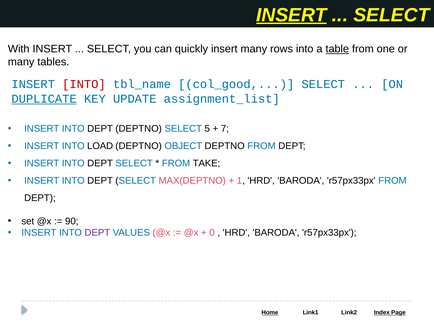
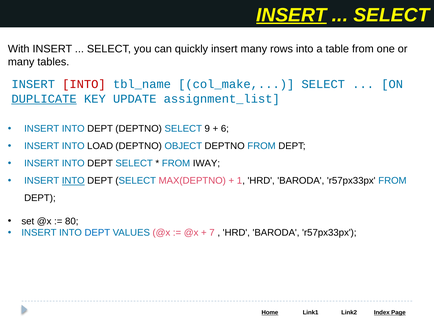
table underline: present -> none
col_good: col_good -> col_make
5: 5 -> 9
7: 7 -> 6
TAKE: TAKE -> IWAY
INTO at (73, 181) underline: none -> present
90: 90 -> 80
DEPT at (97, 233) colour: purple -> blue
0: 0 -> 7
